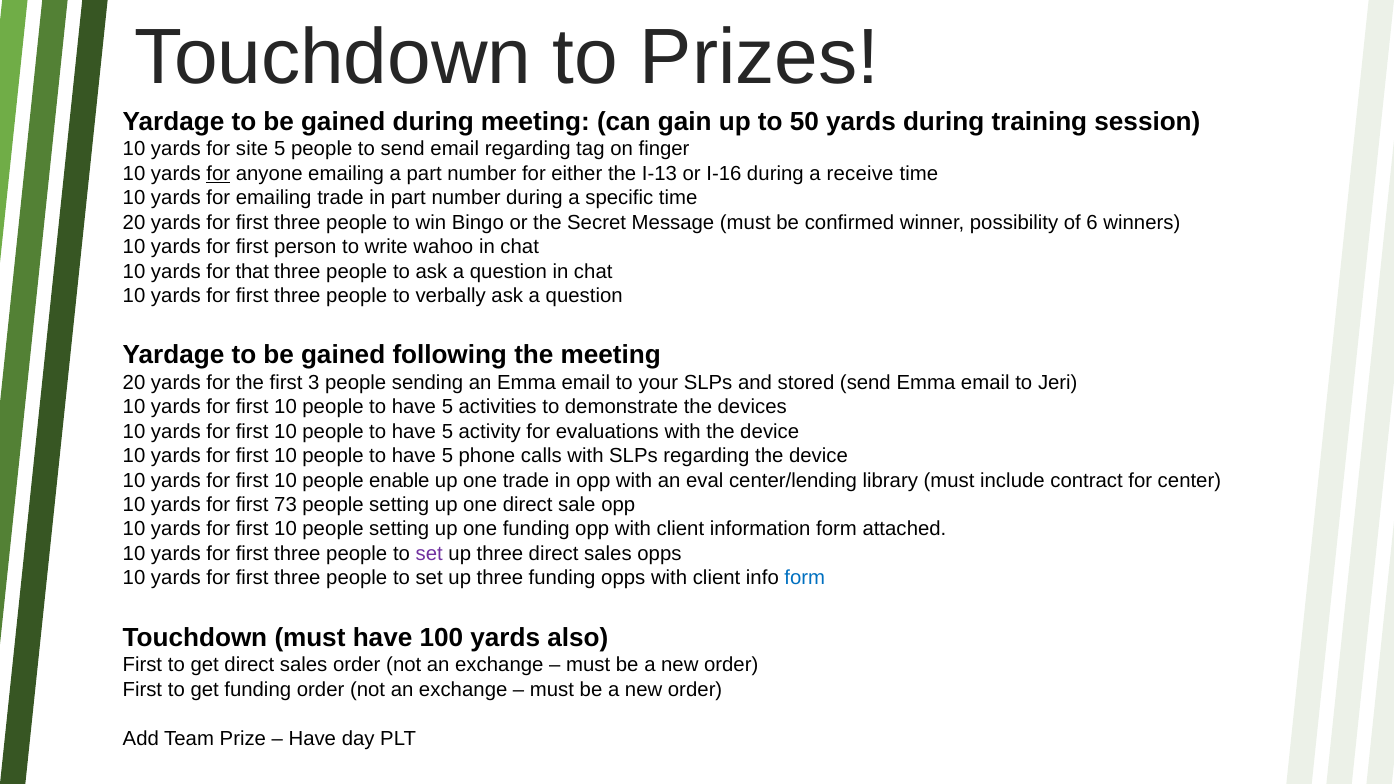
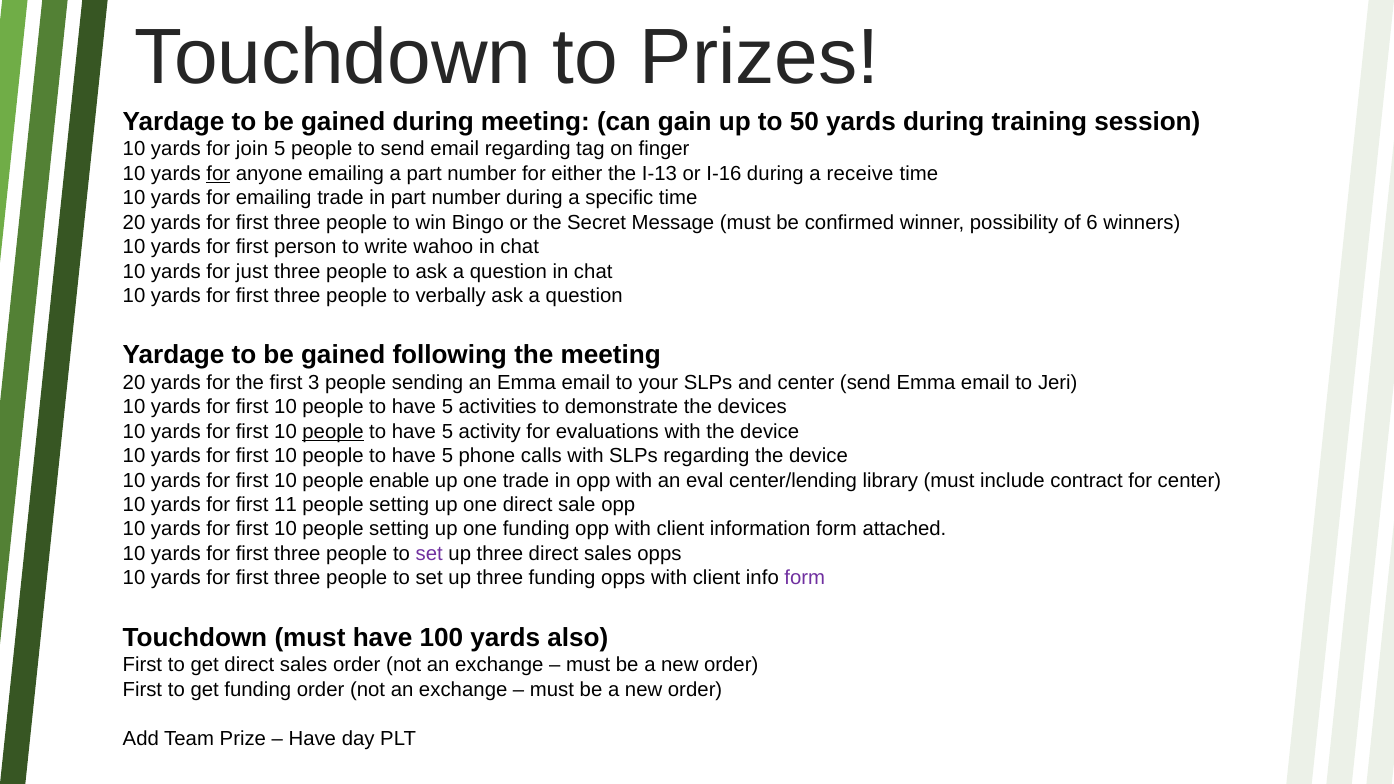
site: site -> join
that: that -> just
and stored: stored -> center
people at (333, 432) underline: none -> present
73: 73 -> 11
form at (805, 578) colour: blue -> purple
